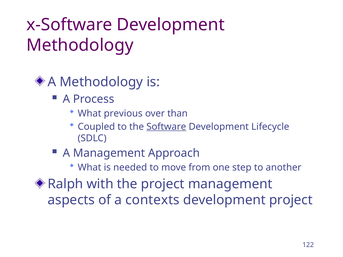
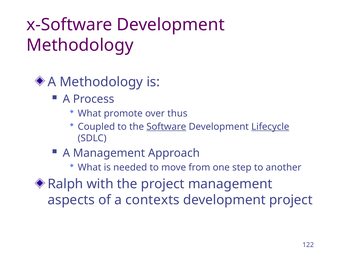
previous: previous -> promote
than: than -> thus
Lifecycle underline: none -> present
